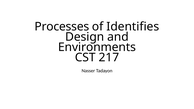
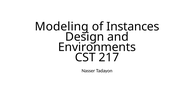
Processes: Processes -> Modeling
Identifies: Identifies -> Instances
